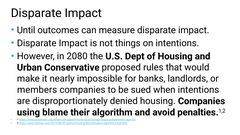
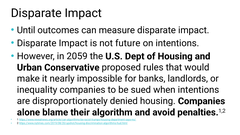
things: things -> future
2080: 2080 -> 2059
members: members -> inequality
using: using -> alone
